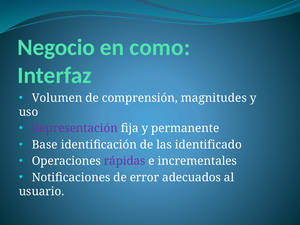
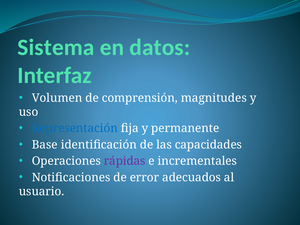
Negocio: Negocio -> Sistema
como: como -> datos
Representación colour: purple -> blue
identificado: identificado -> capacidades
